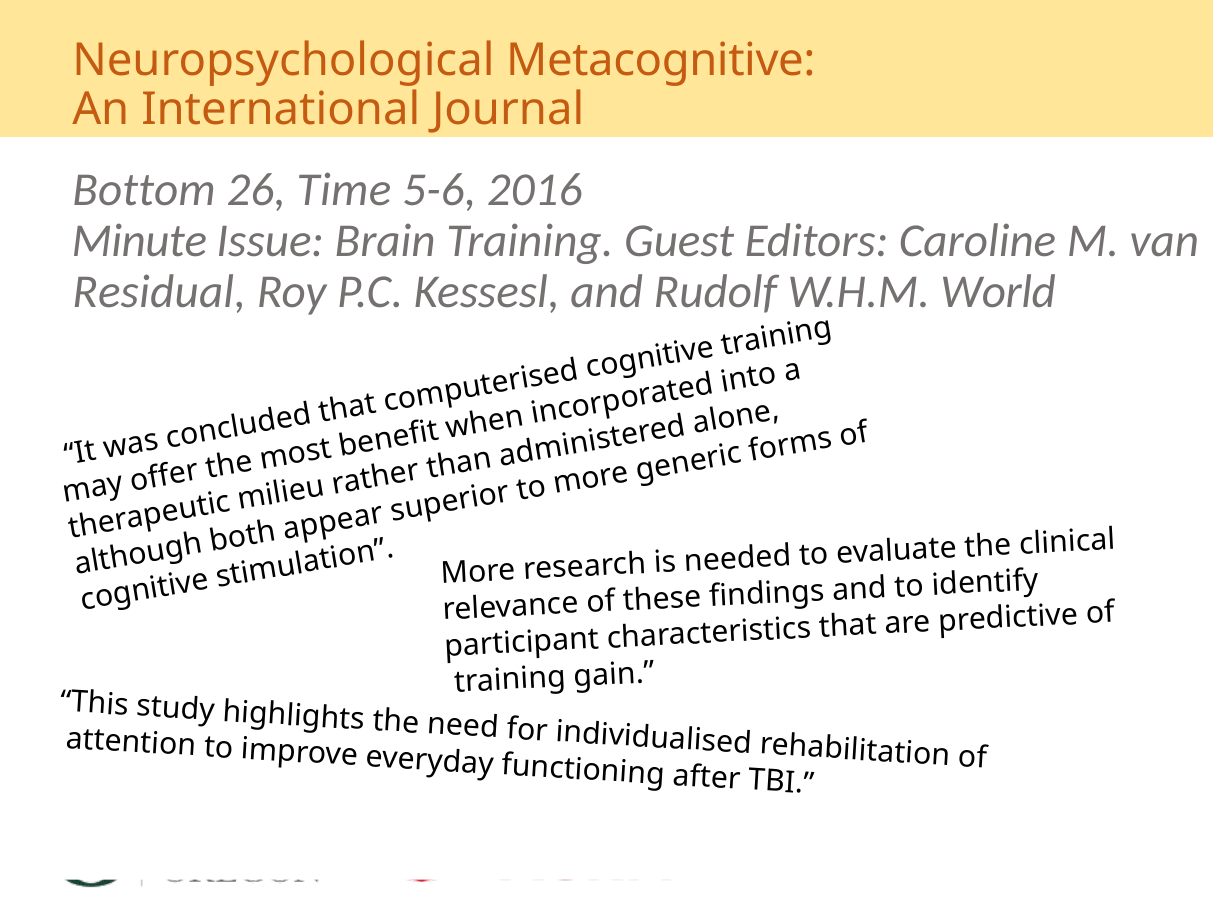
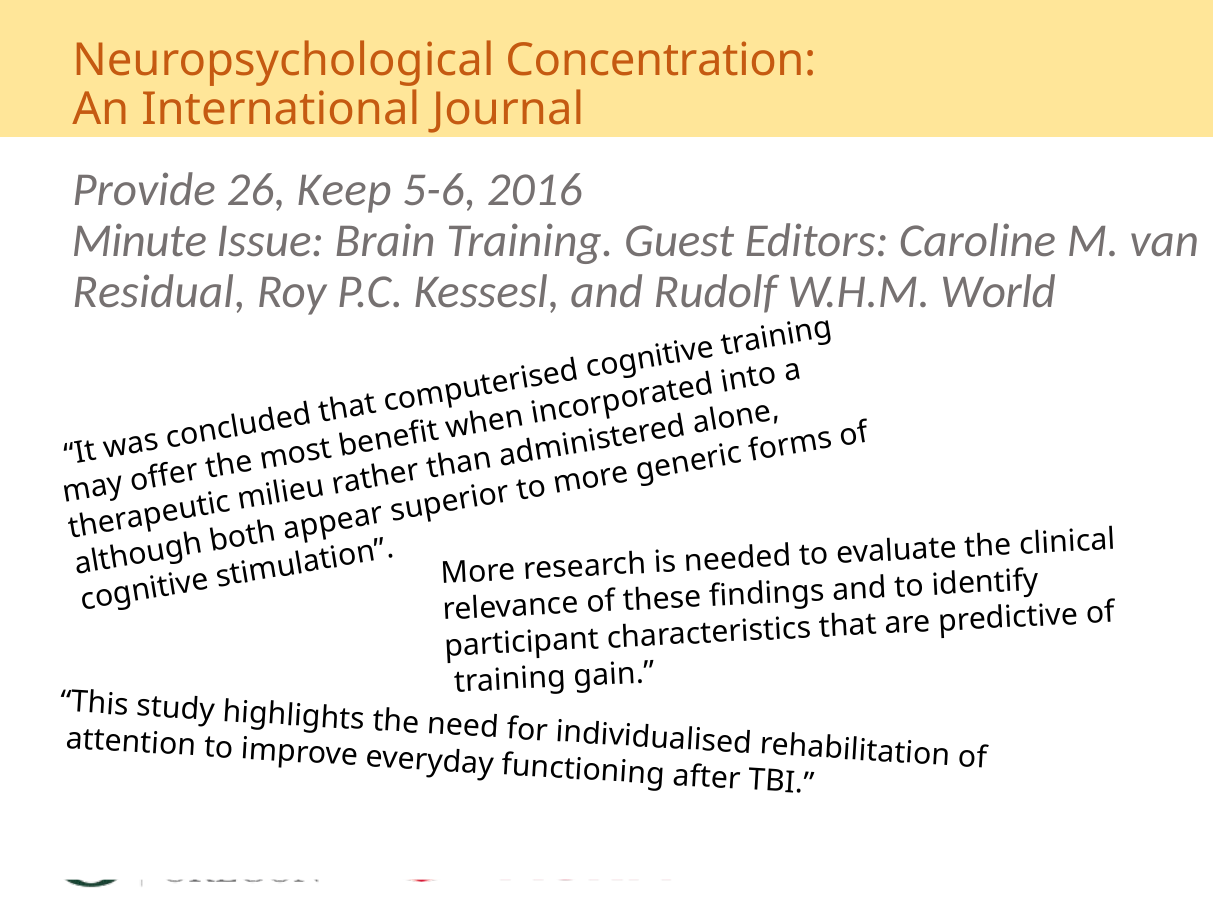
Metacognitive: Metacognitive -> Concentration
Bottom: Bottom -> Provide
Time: Time -> Keep
